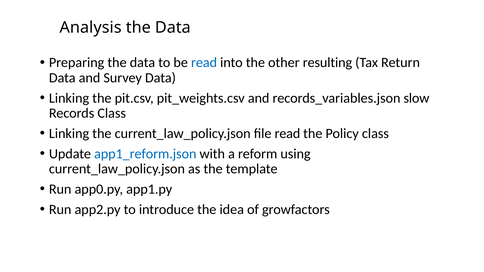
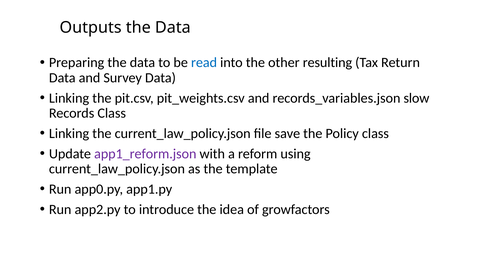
Analysis: Analysis -> Outputs
file read: read -> save
app1_reform.json colour: blue -> purple
